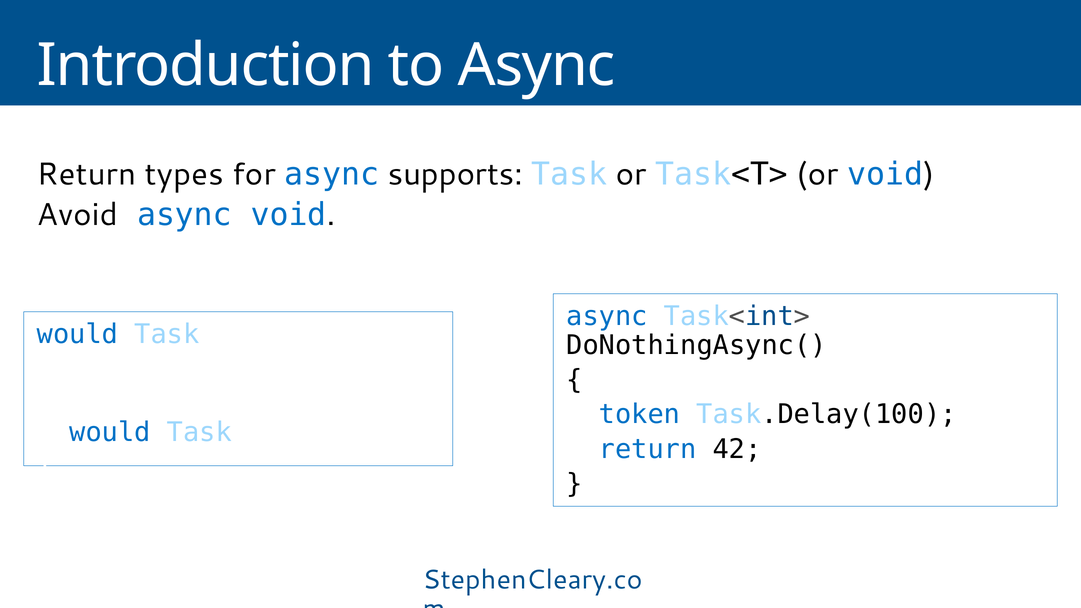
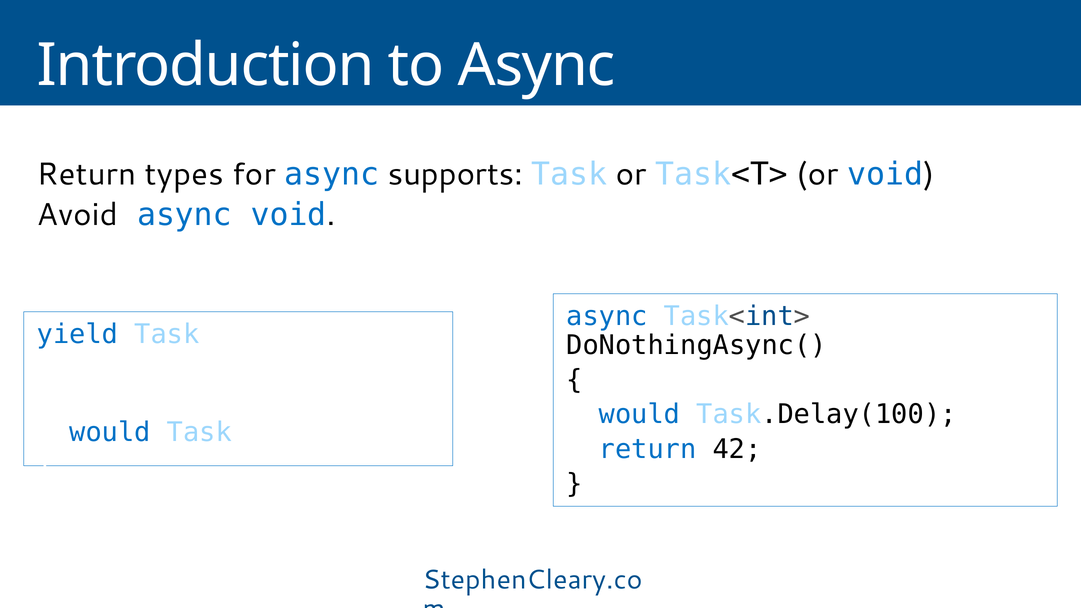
would at (77, 334): would -> yield
token at (639, 415): token -> would
